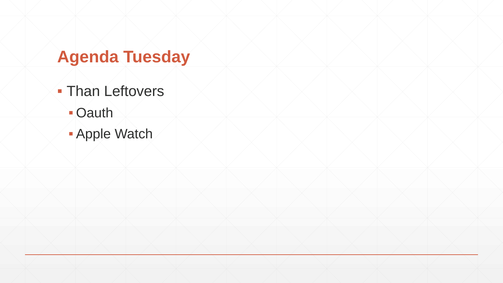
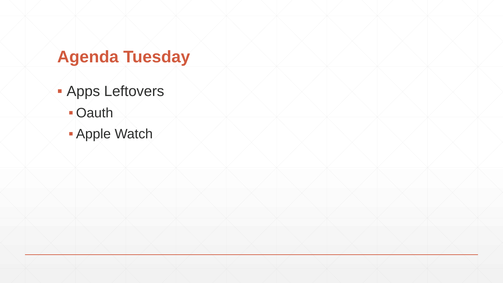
Than: Than -> Apps
